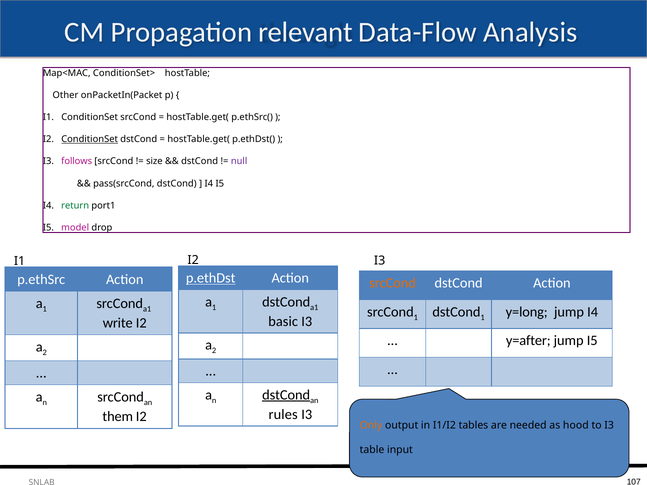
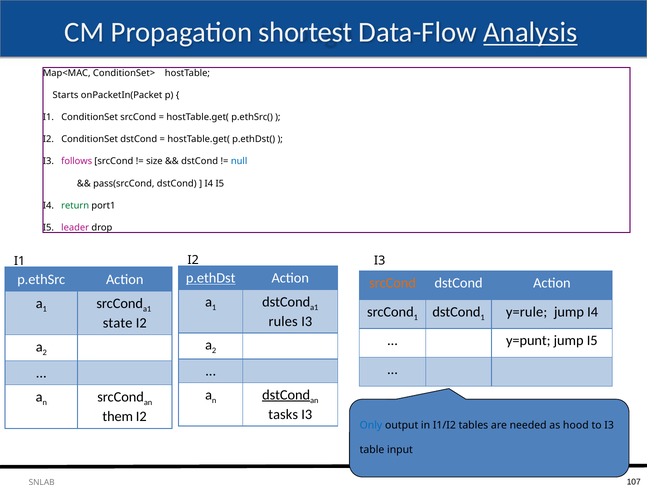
relevant: relevant -> shortest
Analysis underline: none -> present
Other: Other -> Starts
ConditionSet at (90, 139) underline: present -> none
null colour: purple -> blue
model: model -> leader
y=long: y=long -> y=rule
basic: basic -> rules
write: write -> state
y=after: y=after -> y=punt
rules: rules -> tasks
Only colour: orange -> blue
